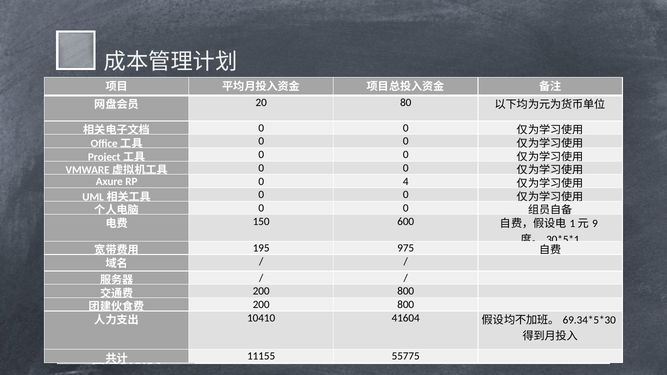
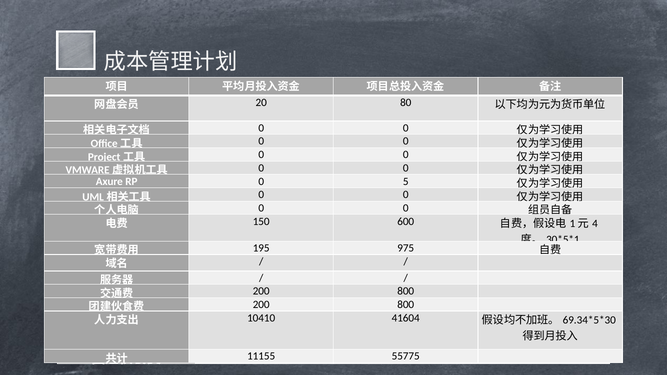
4: 4 -> 5
9: 9 -> 4
